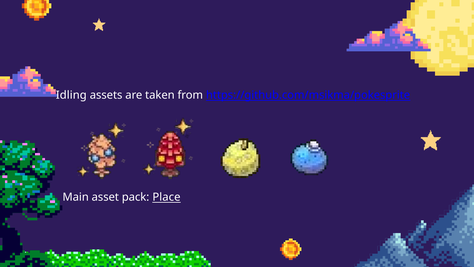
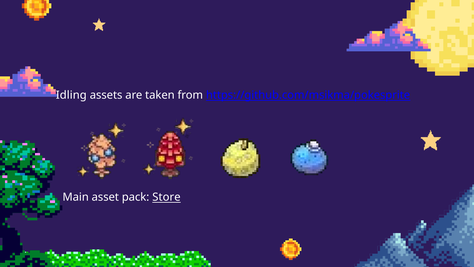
Place: Place -> Store
